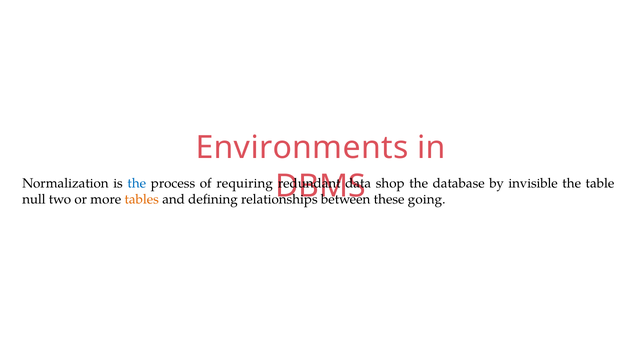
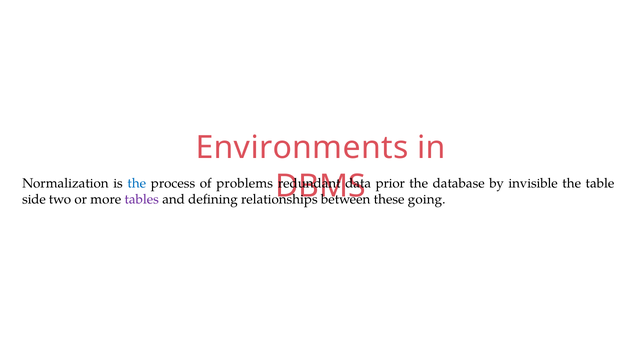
requiring: requiring -> problems
shop: shop -> prior
null: null -> side
tables colour: orange -> purple
